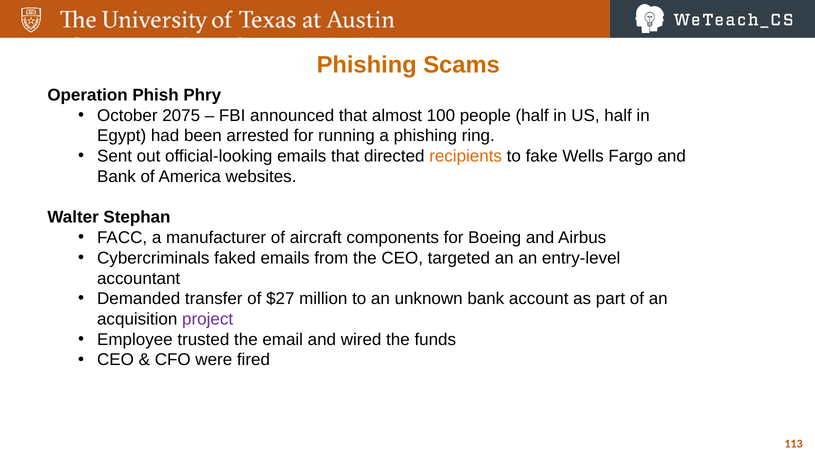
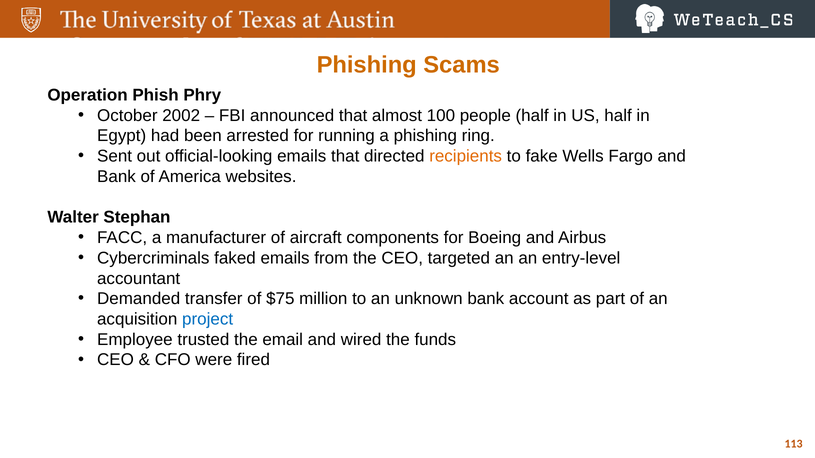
2075: 2075 -> 2002
$27: $27 -> $75
project colour: purple -> blue
